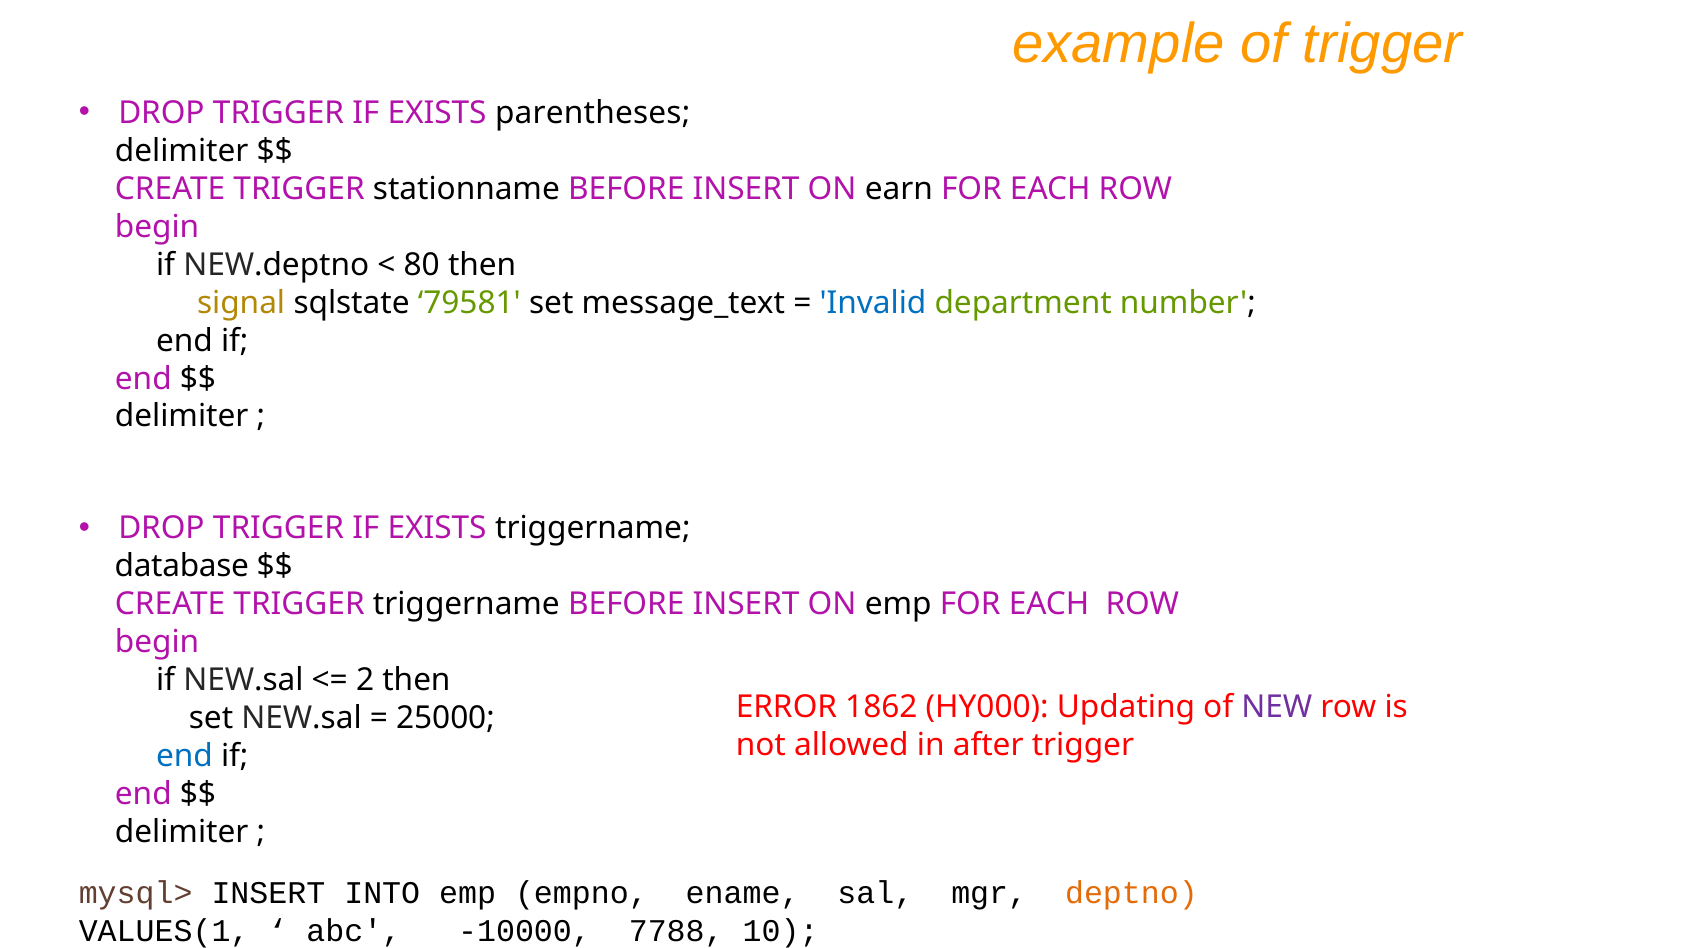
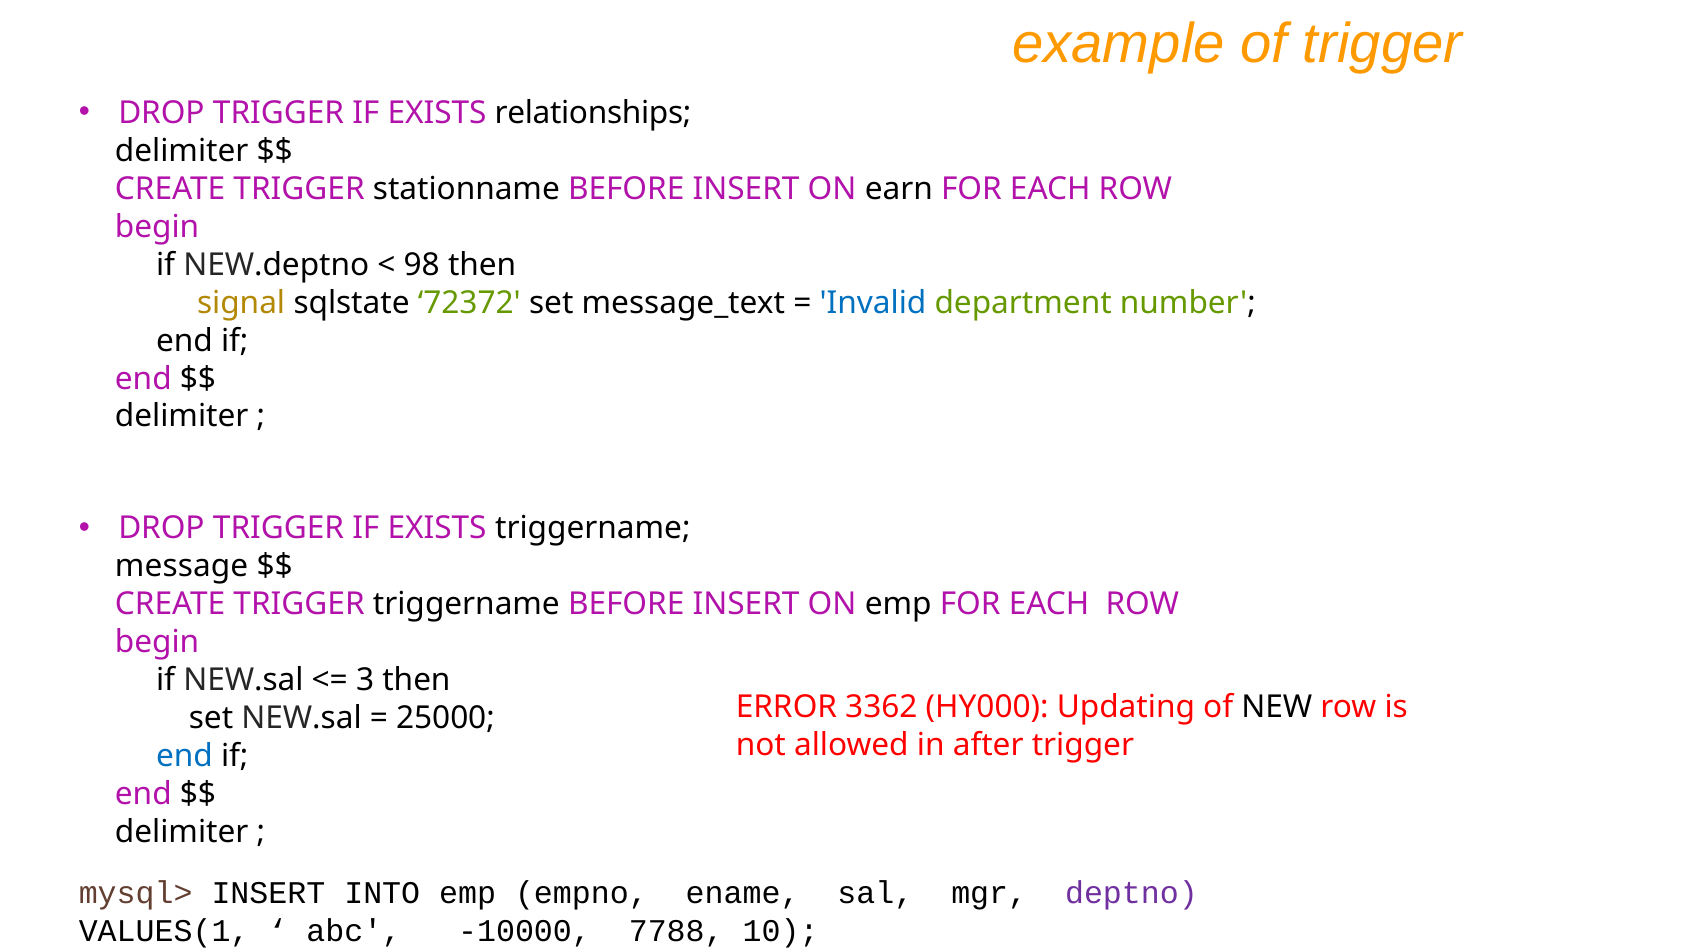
parentheses: parentheses -> relationships
80: 80 -> 98
79581: 79581 -> 72372
database: database -> message
2: 2 -> 3
1862: 1862 -> 3362
NEW colour: purple -> black
deptno colour: orange -> purple
